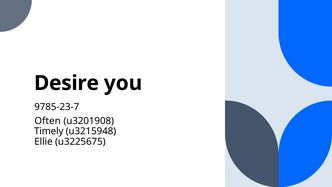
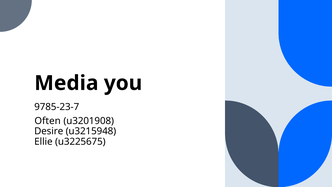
Desire: Desire -> Media
Timely: Timely -> Desire
